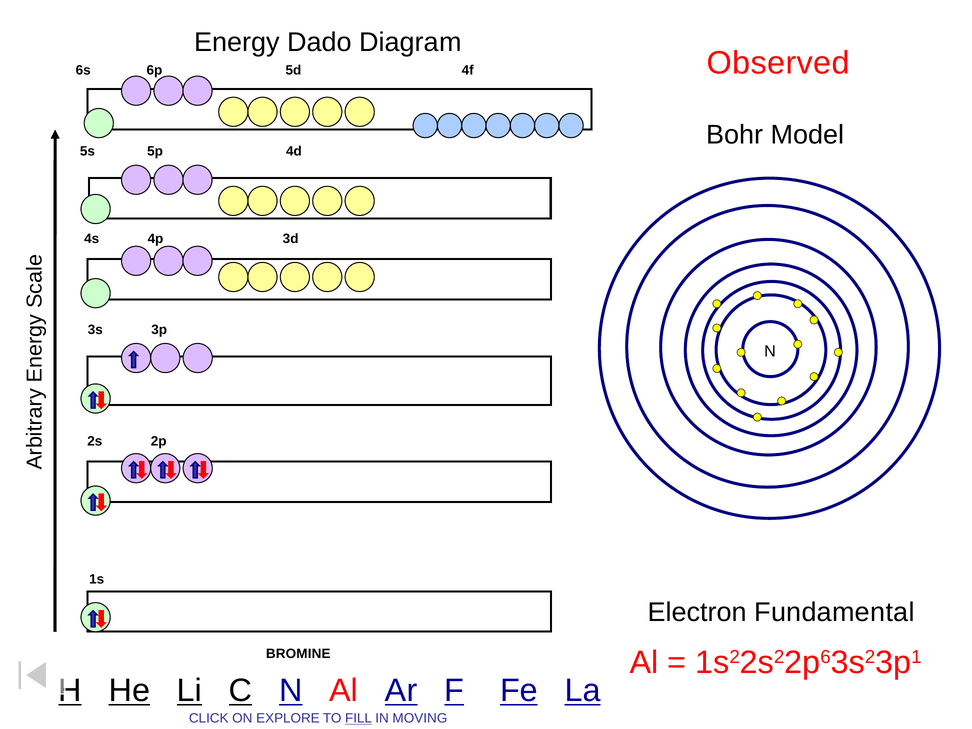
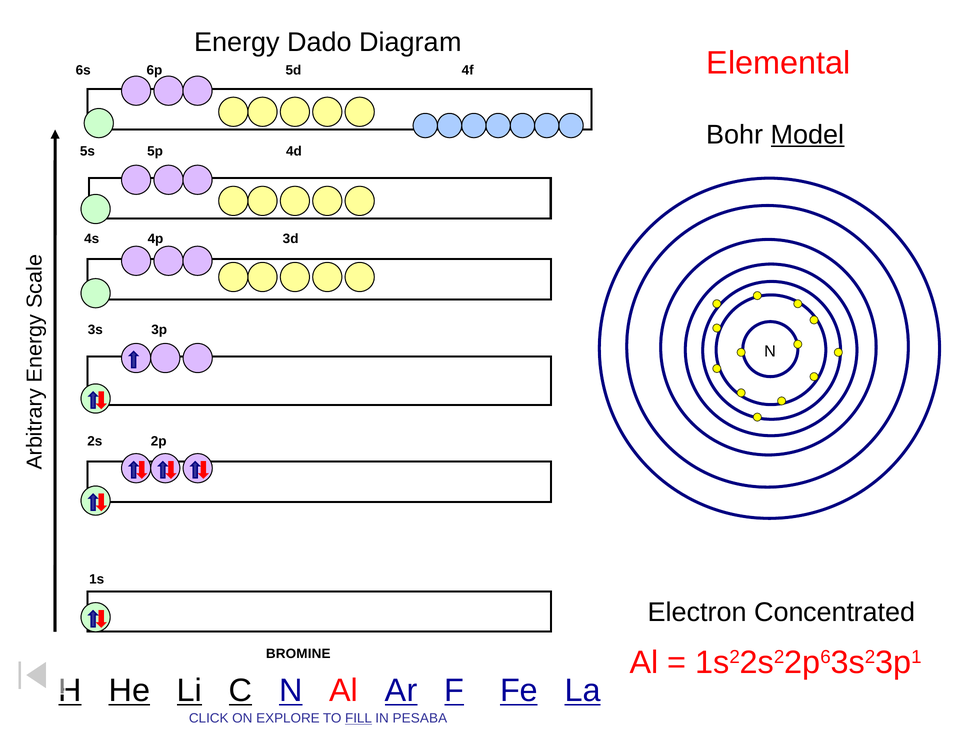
Observed: Observed -> Elemental
Model underline: none -> present
Fundamental: Fundamental -> Concentrated
MOVING: MOVING -> PESABA
